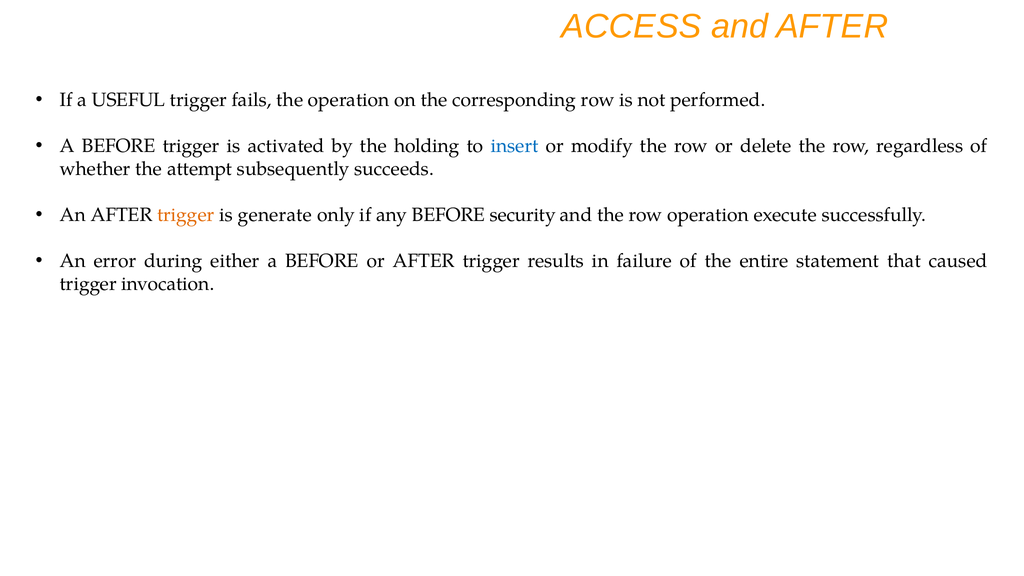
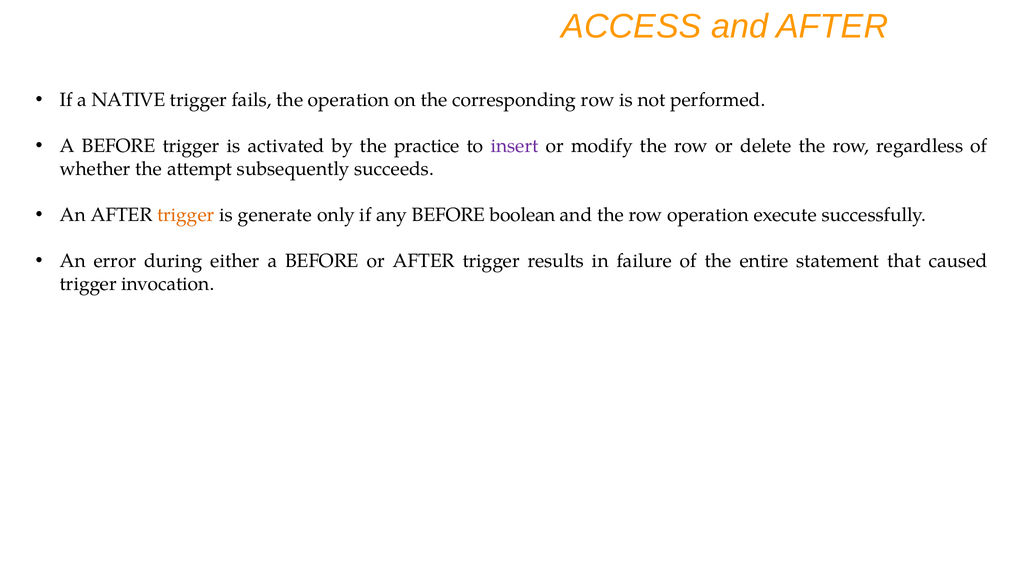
USEFUL: USEFUL -> NATIVE
holding: holding -> practice
insert colour: blue -> purple
security: security -> boolean
